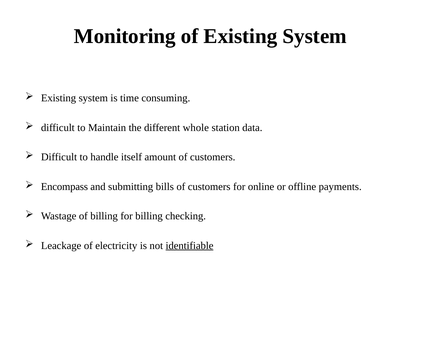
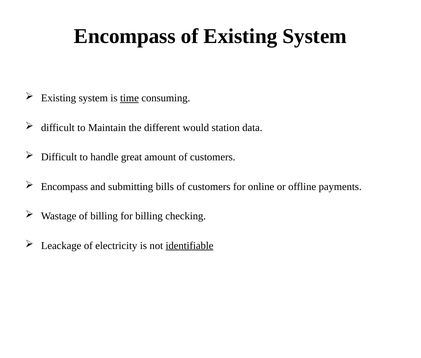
Monitoring at (125, 36): Monitoring -> Encompass
time underline: none -> present
whole: whole -> would
itself: itself -> great
